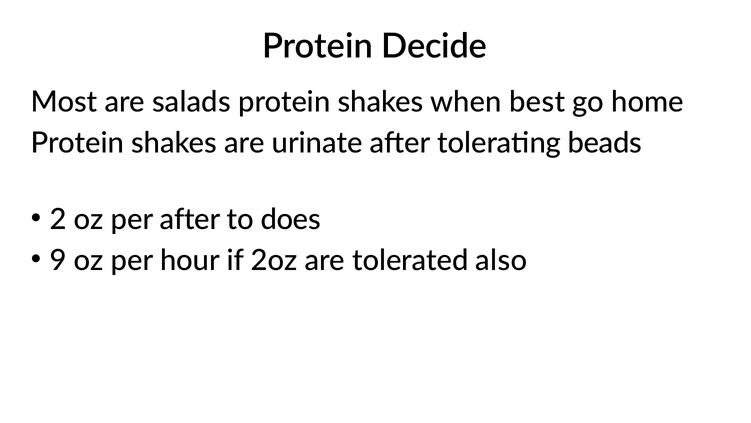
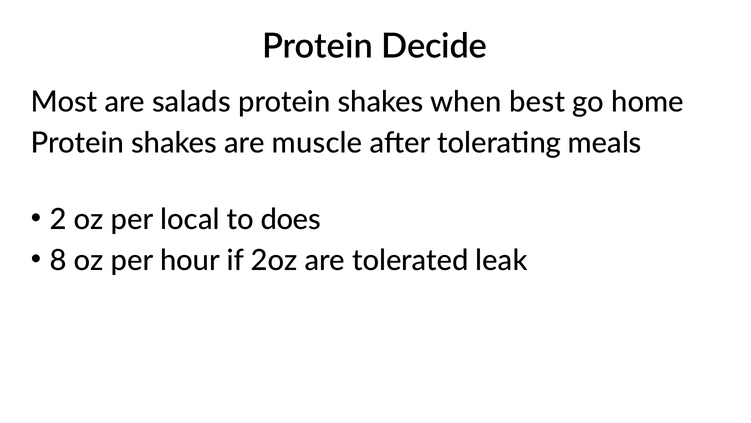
urinate: urinate -> muscle
beads: beads -> meals
per after: after -> local
9: 9 -> 8
also: also -> leak
